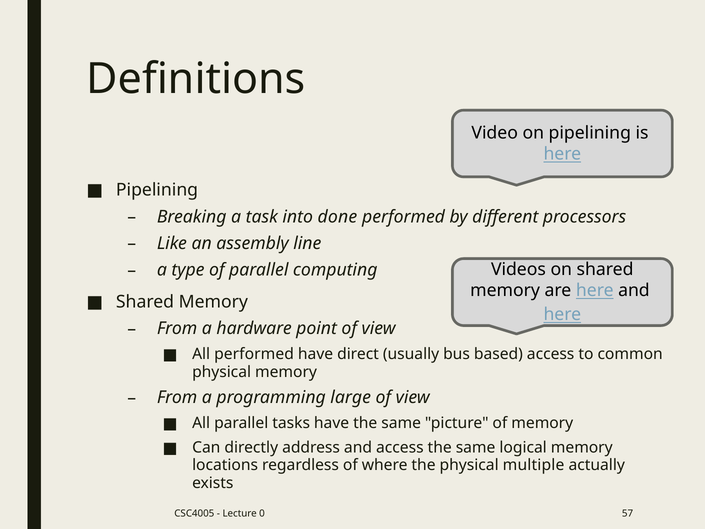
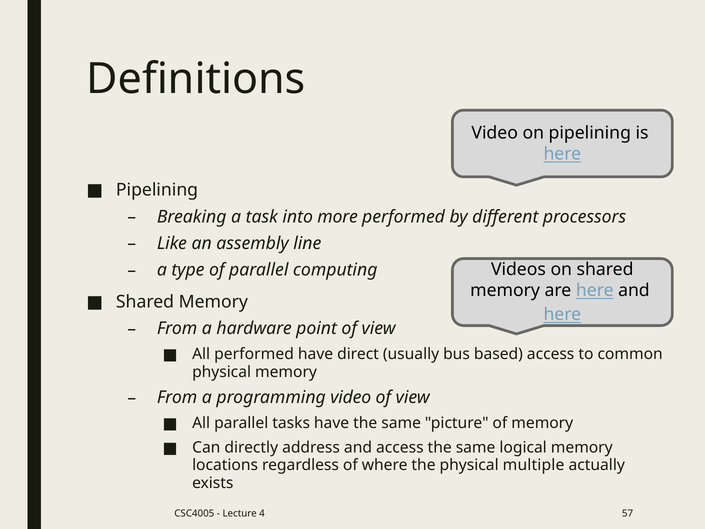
done: done -> more
programming large: large -> video
0: 0 -> 4
